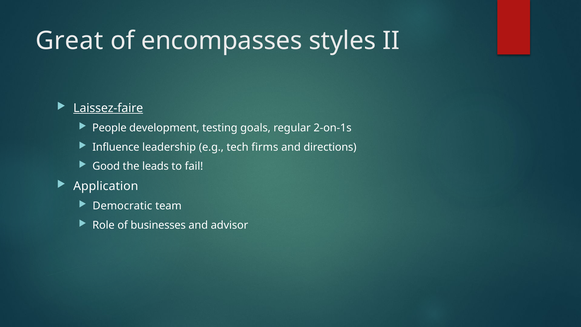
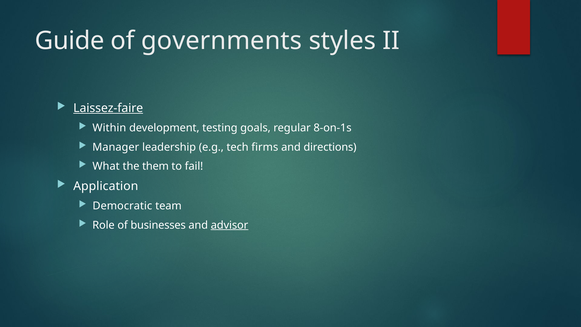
Great: Great -> Guide
encompasses: encompasses -> governments
People: People -> Within
2-on-1s: 2-on-1s -> 8-on-1s
Influence: Influence -> Manager
Good: Good -> What
leads: leads -> them
advisor underline: none -> present
